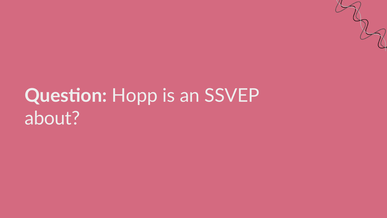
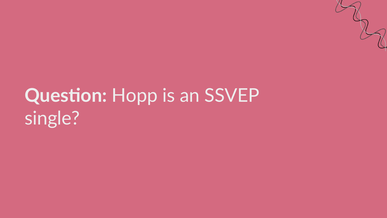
about: about -> single
